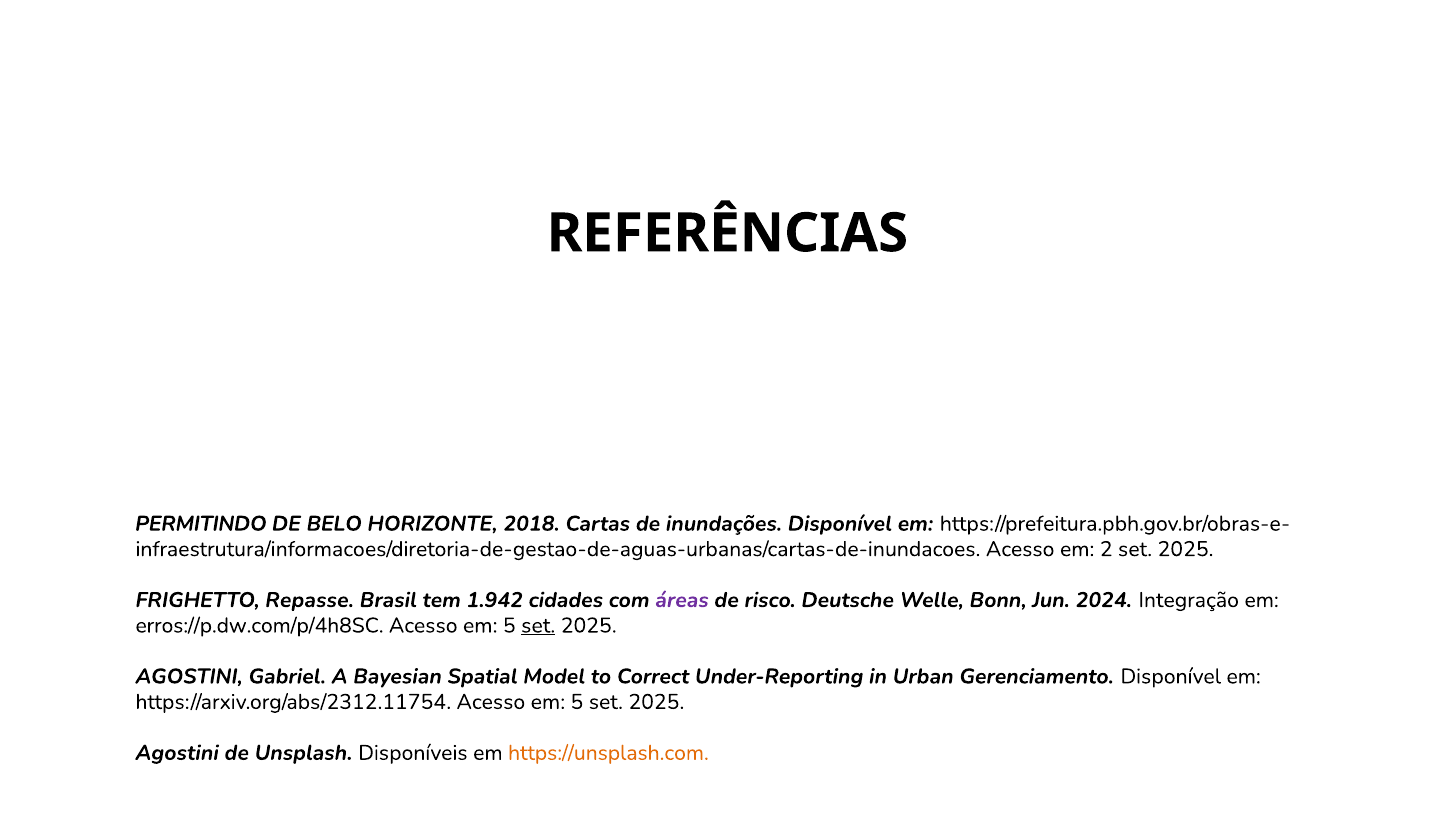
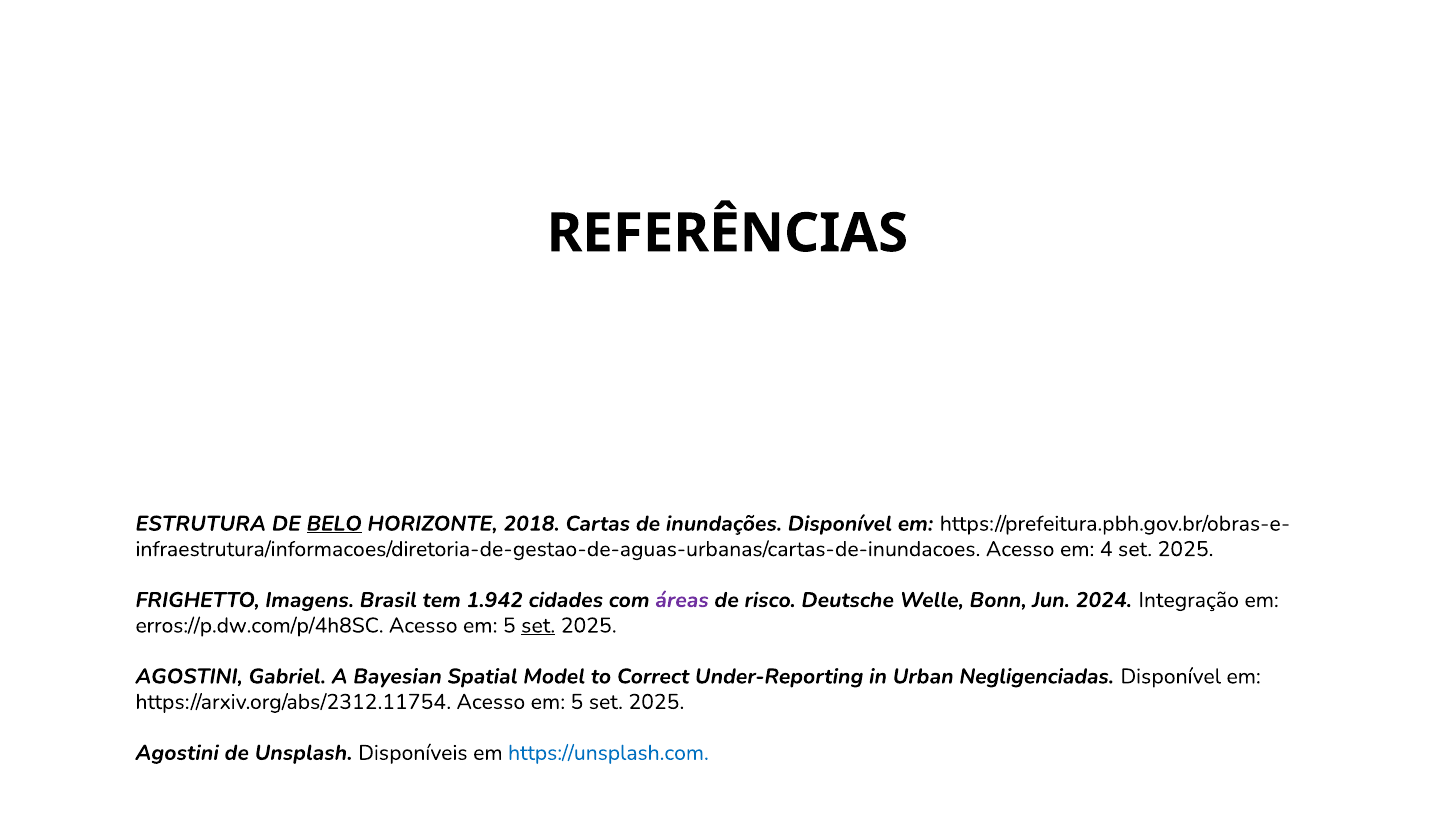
PERMITINDO: PERMITINDO -> ESTRUTURA
BELO underline: none -> present
2: 2 -> 4
Repasse: Repasse -> Imagens
Gerenciamento: Gerenciamento -> Negligenciadas
https://unsplash.com colour: orange -> blue
